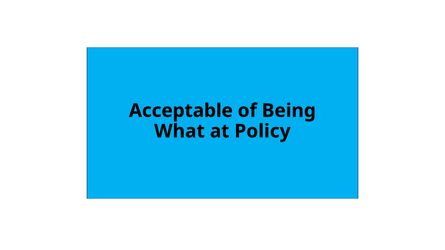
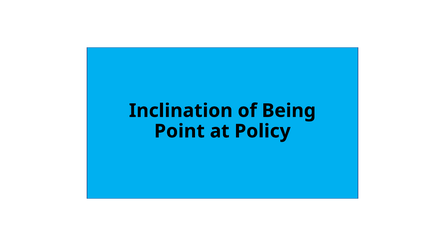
Acceptable: Acceptable -> Inclination
What: What -> Point
